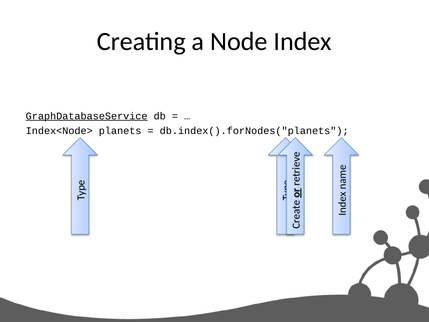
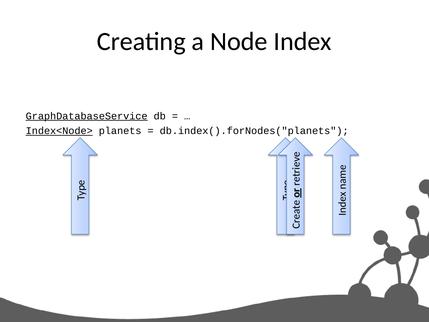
Index<Node> underline: none -> present
